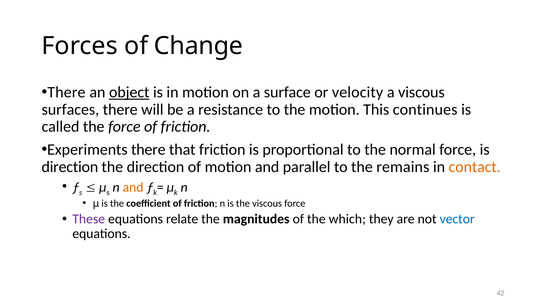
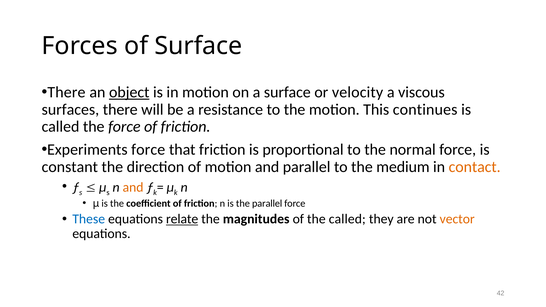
of Change: Change -> Surface
Experiments there: there -> force
direction at (70, 167): direction -> constant
remains: remains -> medium
the viscous: viscous -> parallel
These colour: purple -> blue
relate underline: none -> present
the which: which -> called
vector colour: blue -> orange
